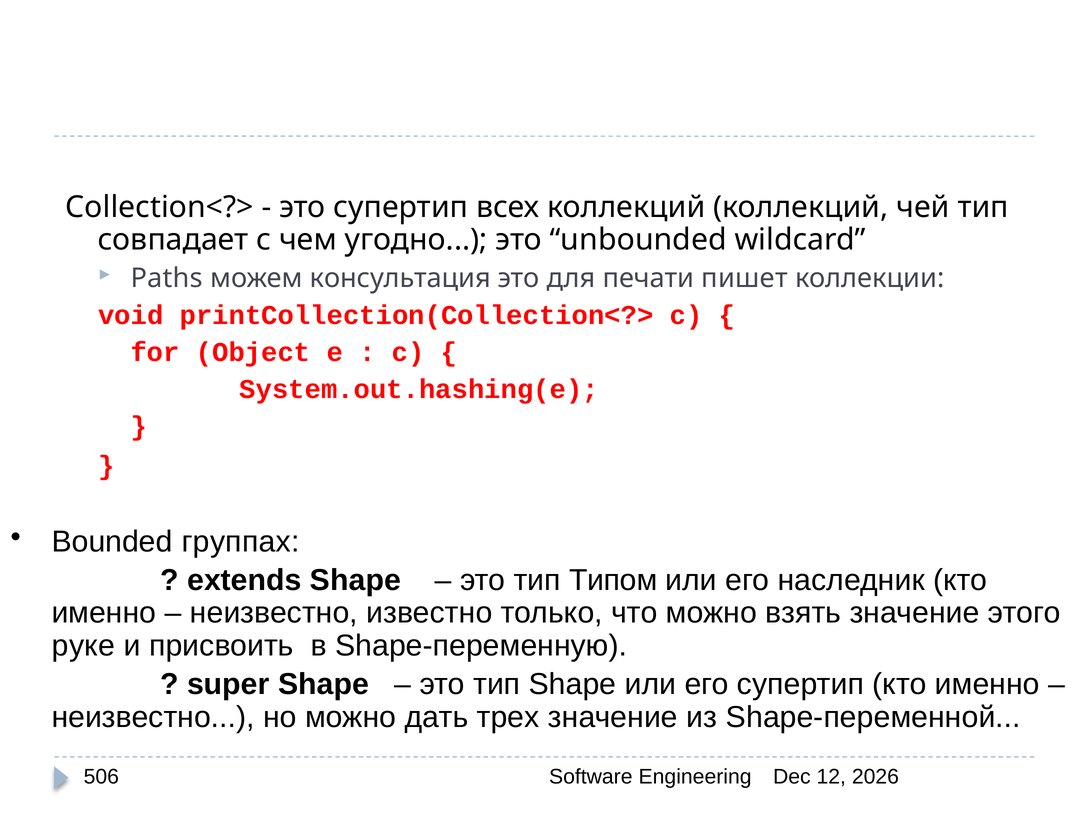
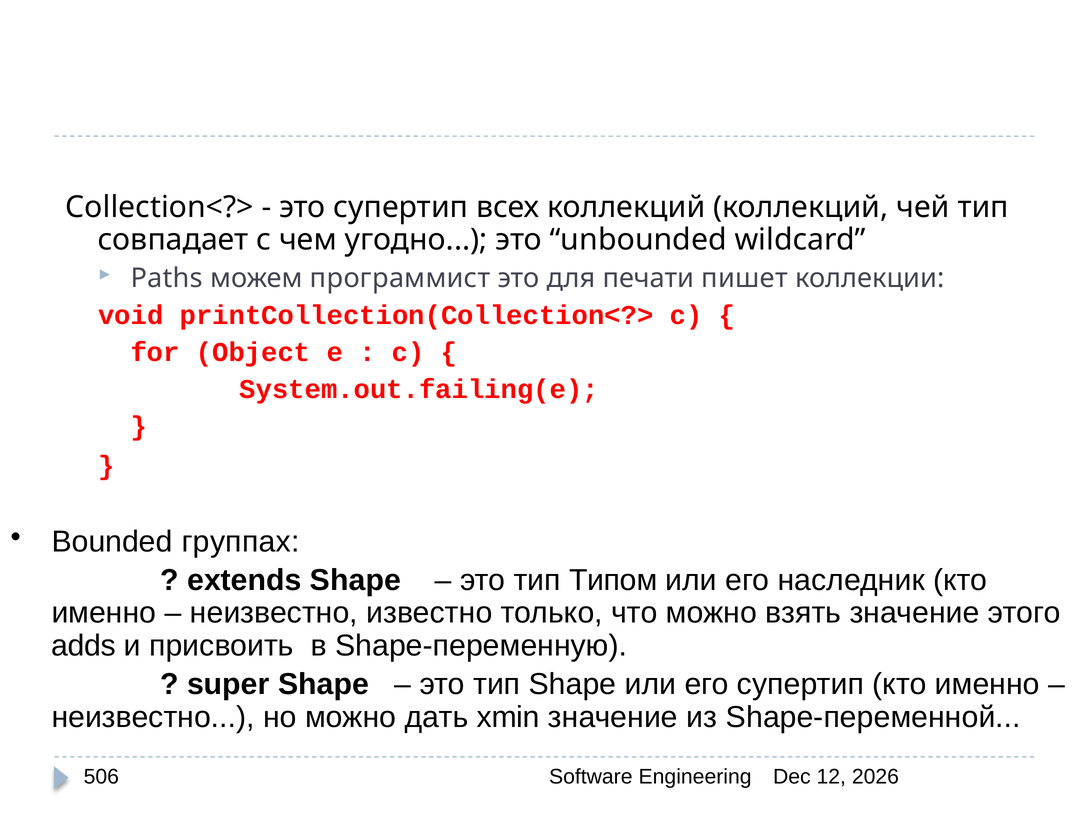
консультация: консультация -> программист
System.out.hashing(e: System.out.hashing(e -> System.out.failing(e
руке: руке -> adds
трех: трех -> xmin
